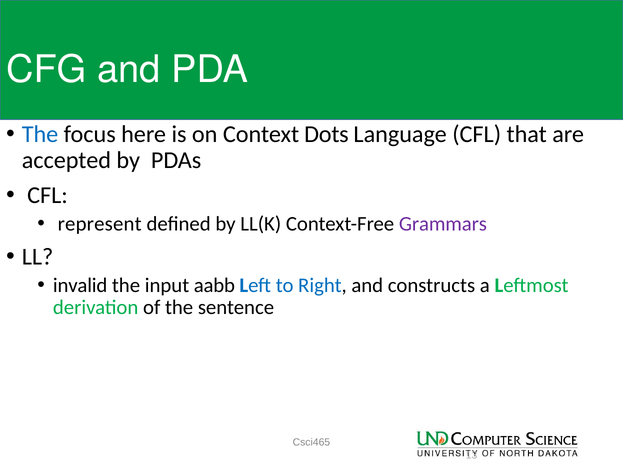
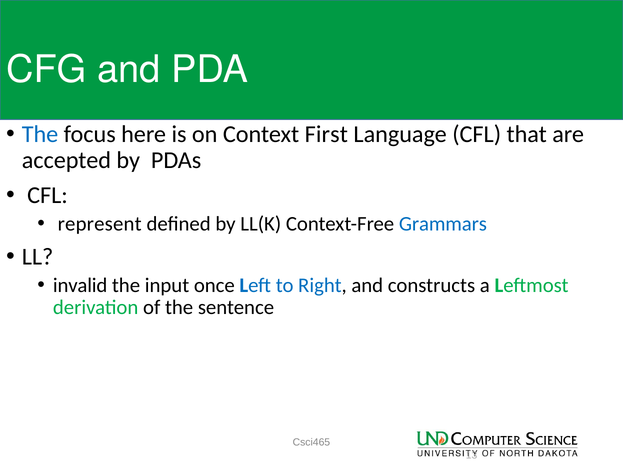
Dots: Dots -> First
Grammars colour: purple -> blue
aabb: aabb -> once
